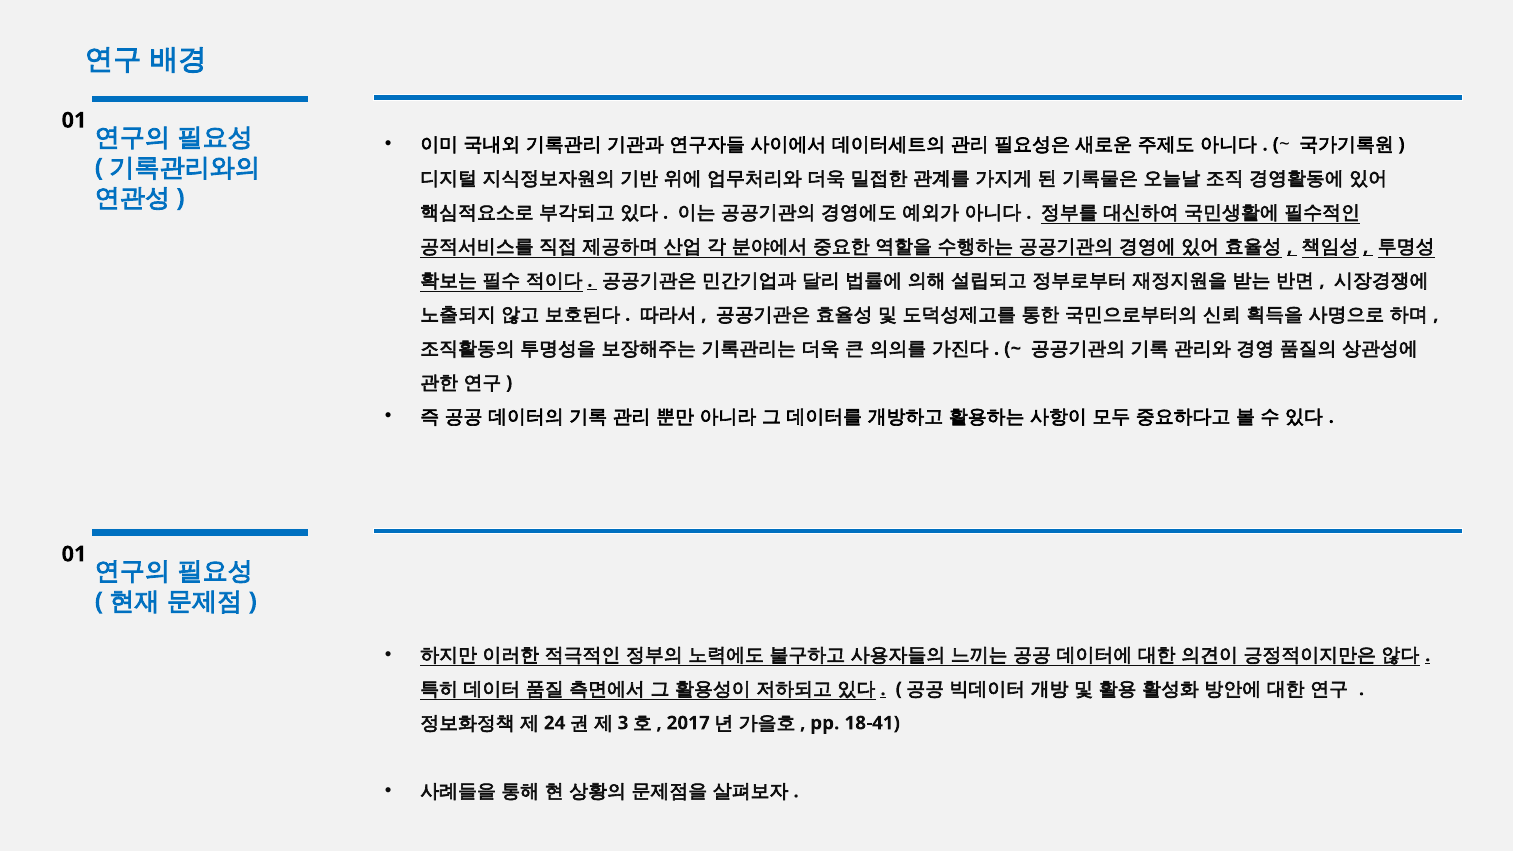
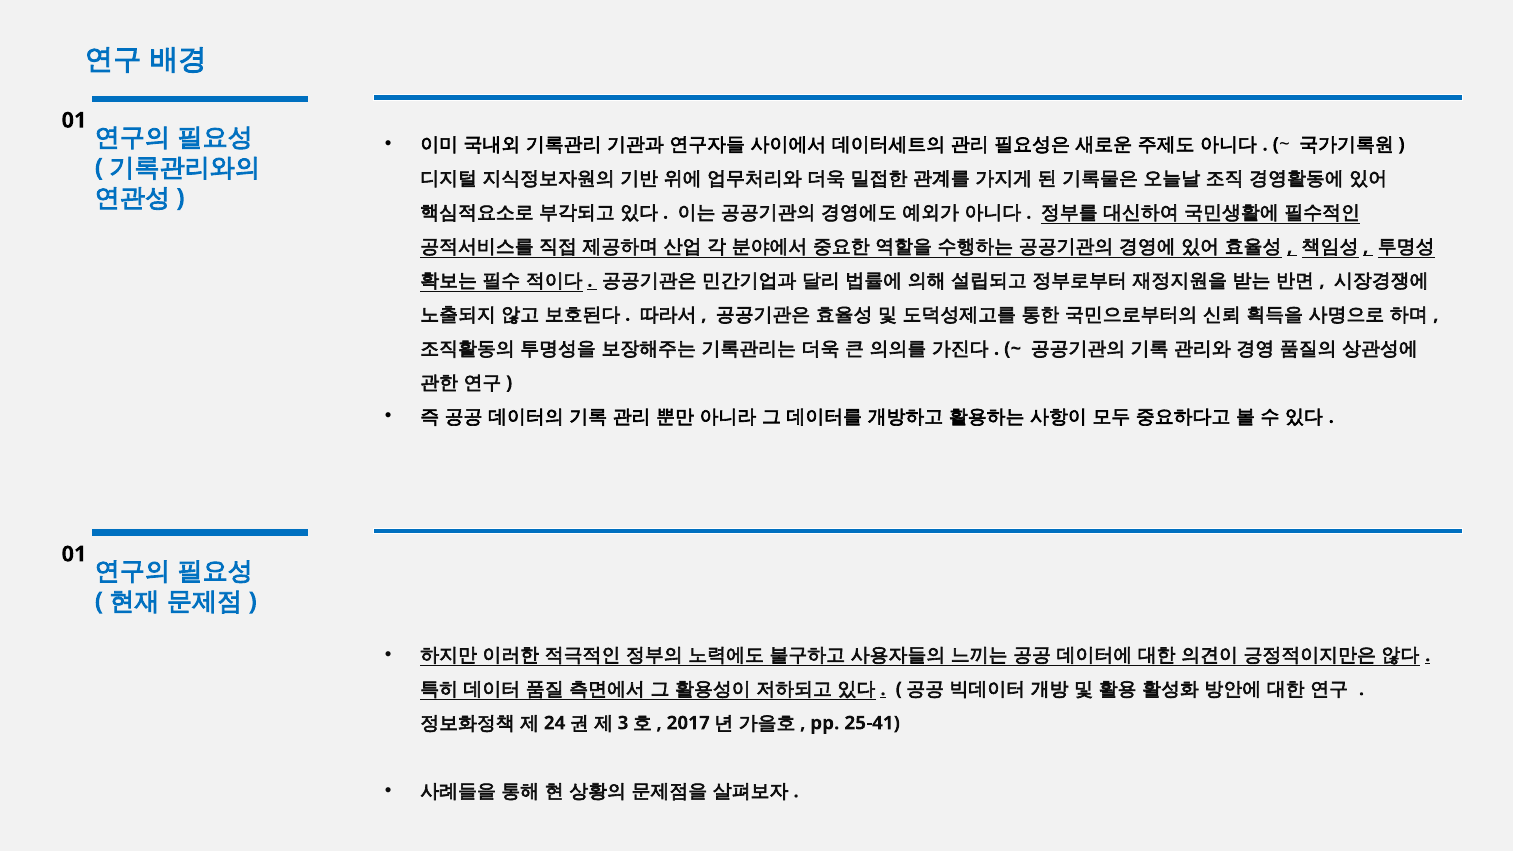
18-41: 18-41 -> 25-41
